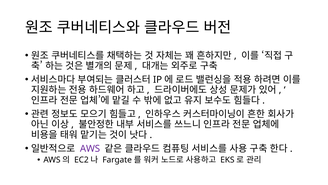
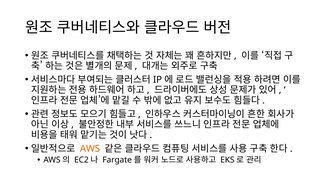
AWS at (90, 148) colour: purple -> orange
